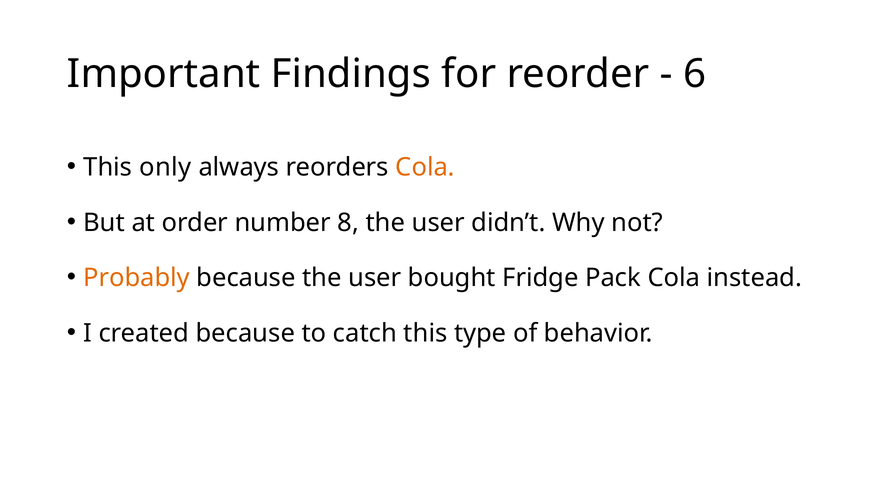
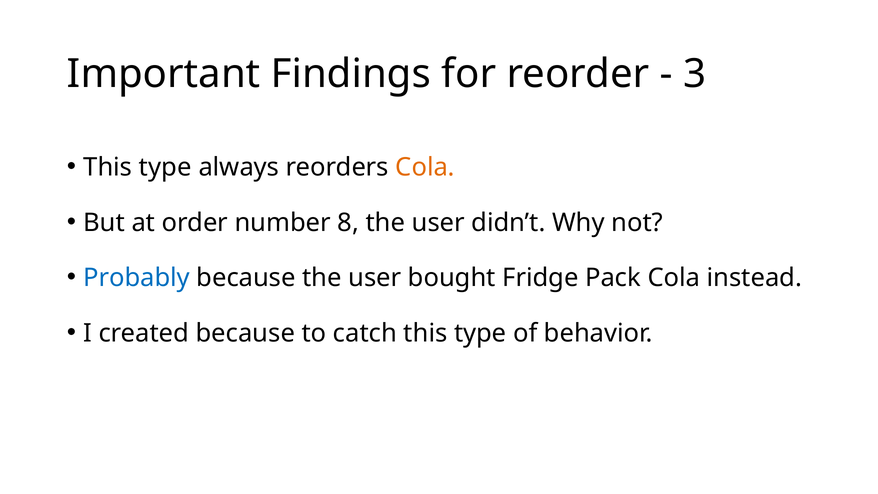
6: 6 -> 3
only at (165, 167): only -> type
Probably colour: orange -> blue
